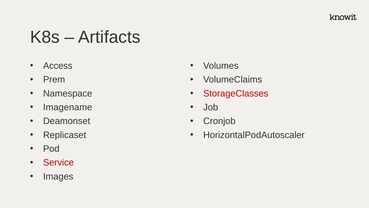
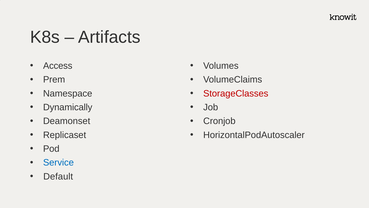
Imagename: Imagename -> Dynamically
Service colour: red -> blue
Images: Images -> Default
